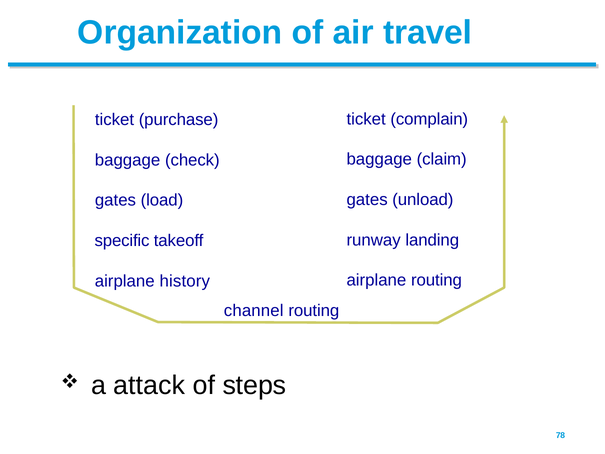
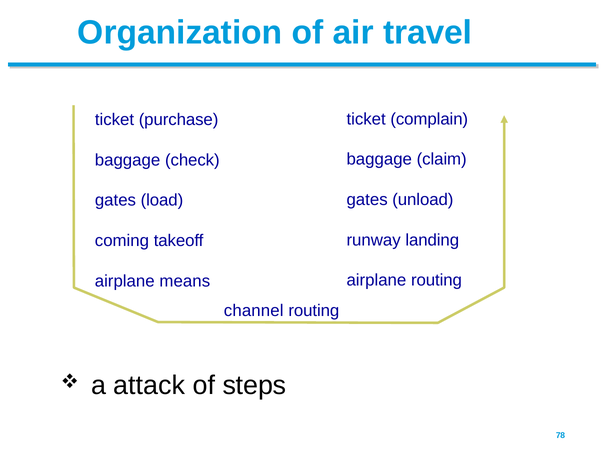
specific: specific -> coming
history: history -> means
